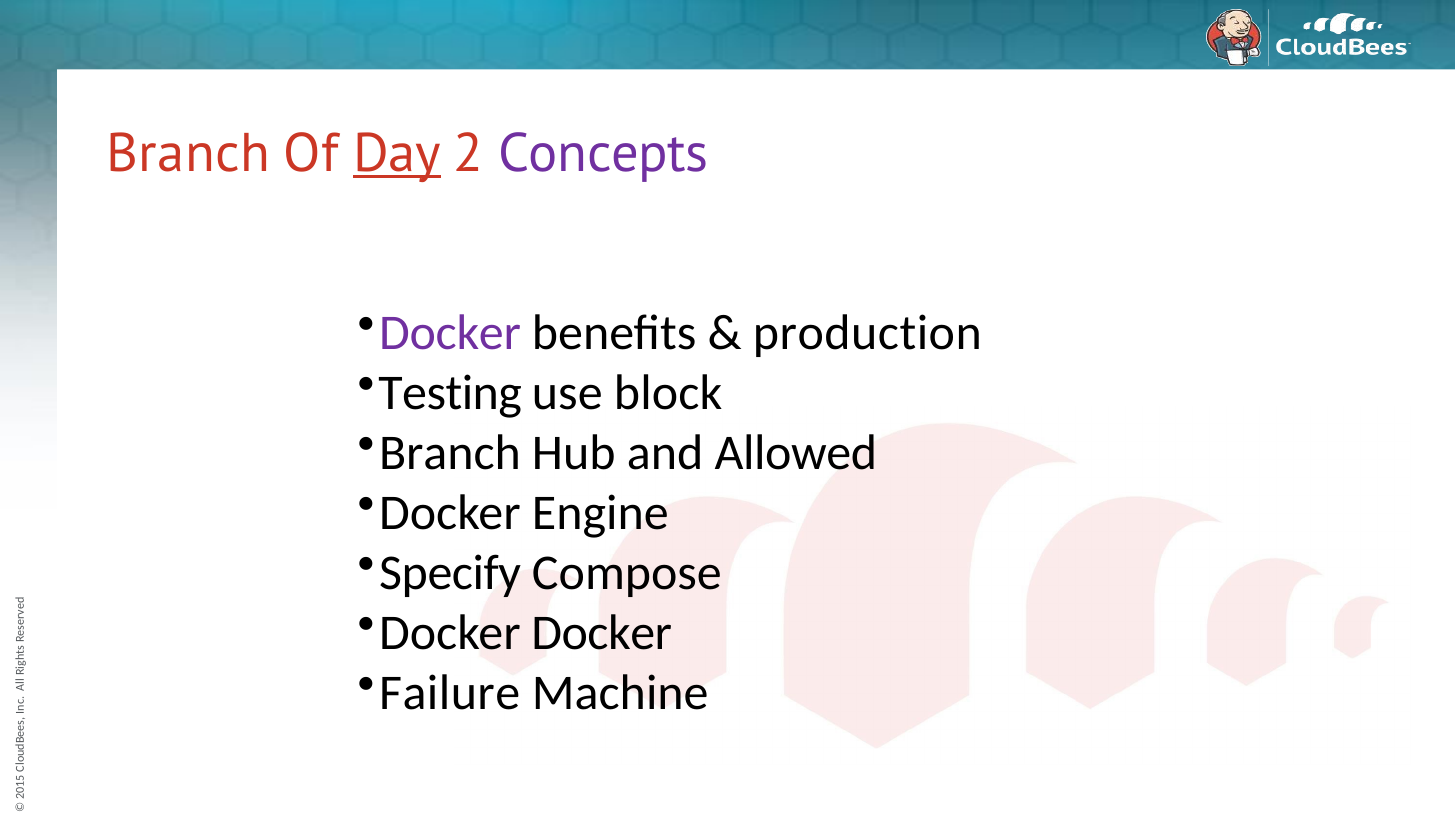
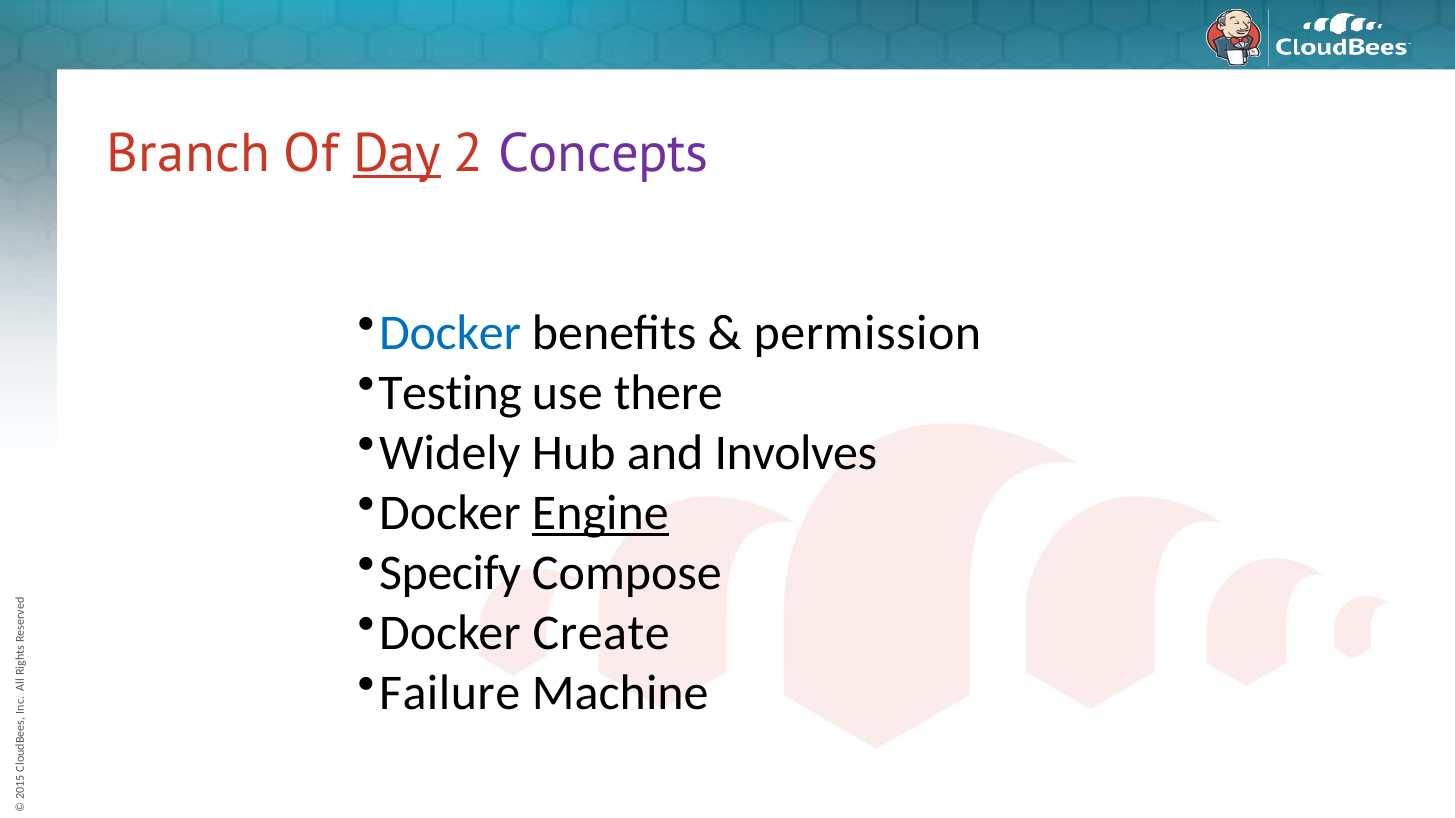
Docker at (450, 333) colour: purple -> blue
production: production -> permission
block: block -> there
Branch at (450, 453): Branch -> Widely
Allowed: Allowed -> Involves
Engine underline: none -> present
Docker Docker: Docker -> Create
